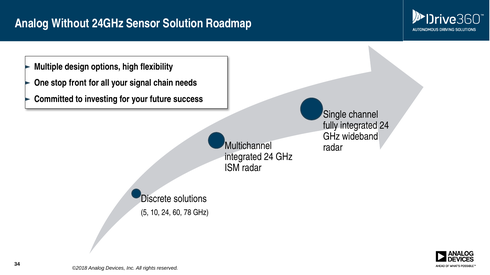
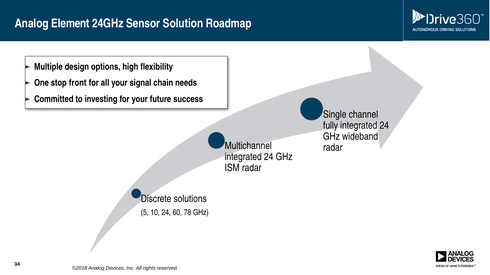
Without: Without -> Element
